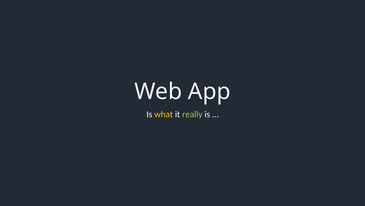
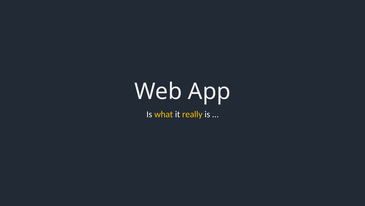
really colour: light green -> yellow
